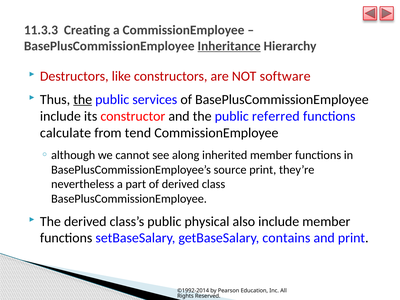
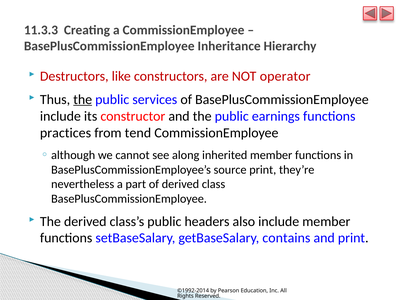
Inheritance underline: present -> none
software: software -> operator
referred: referred -> earnings
calculate: calculate -> practices
physical: physical -> headers
